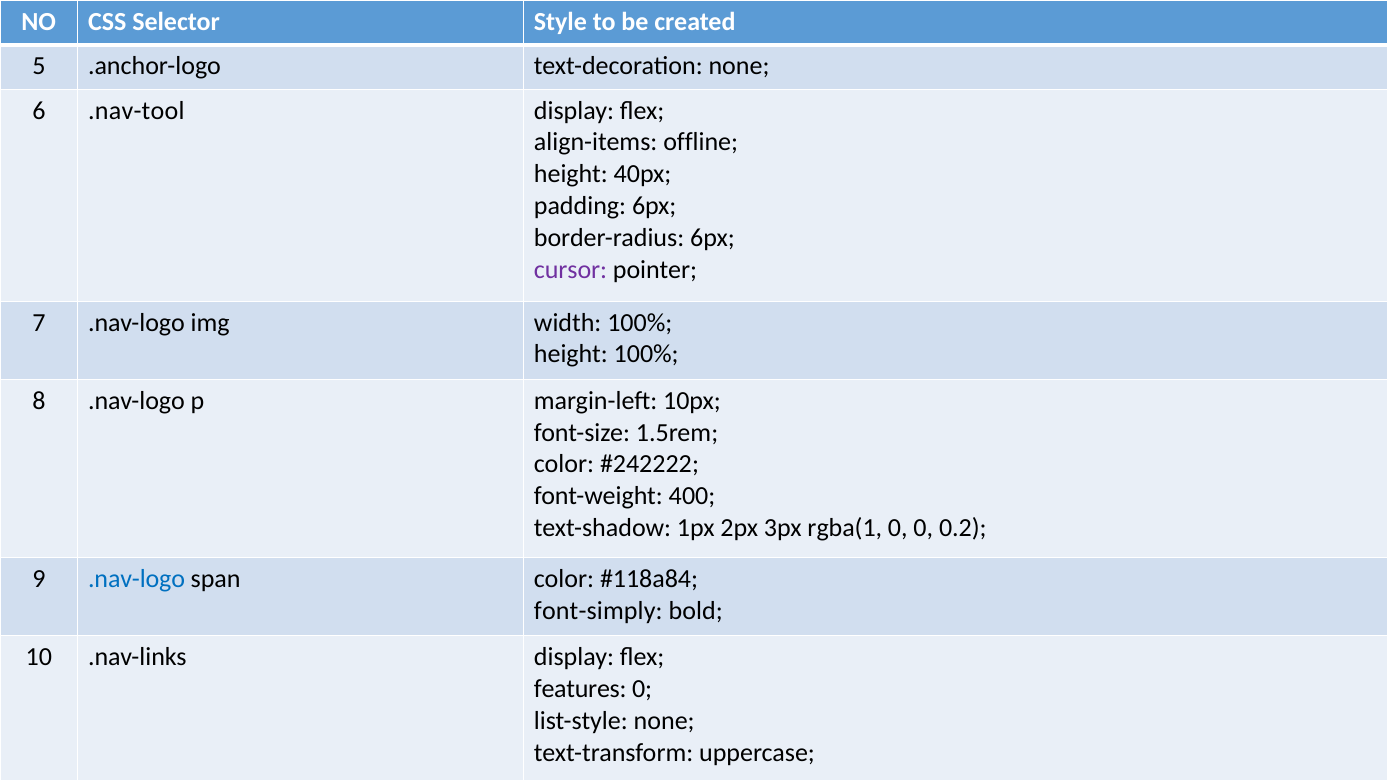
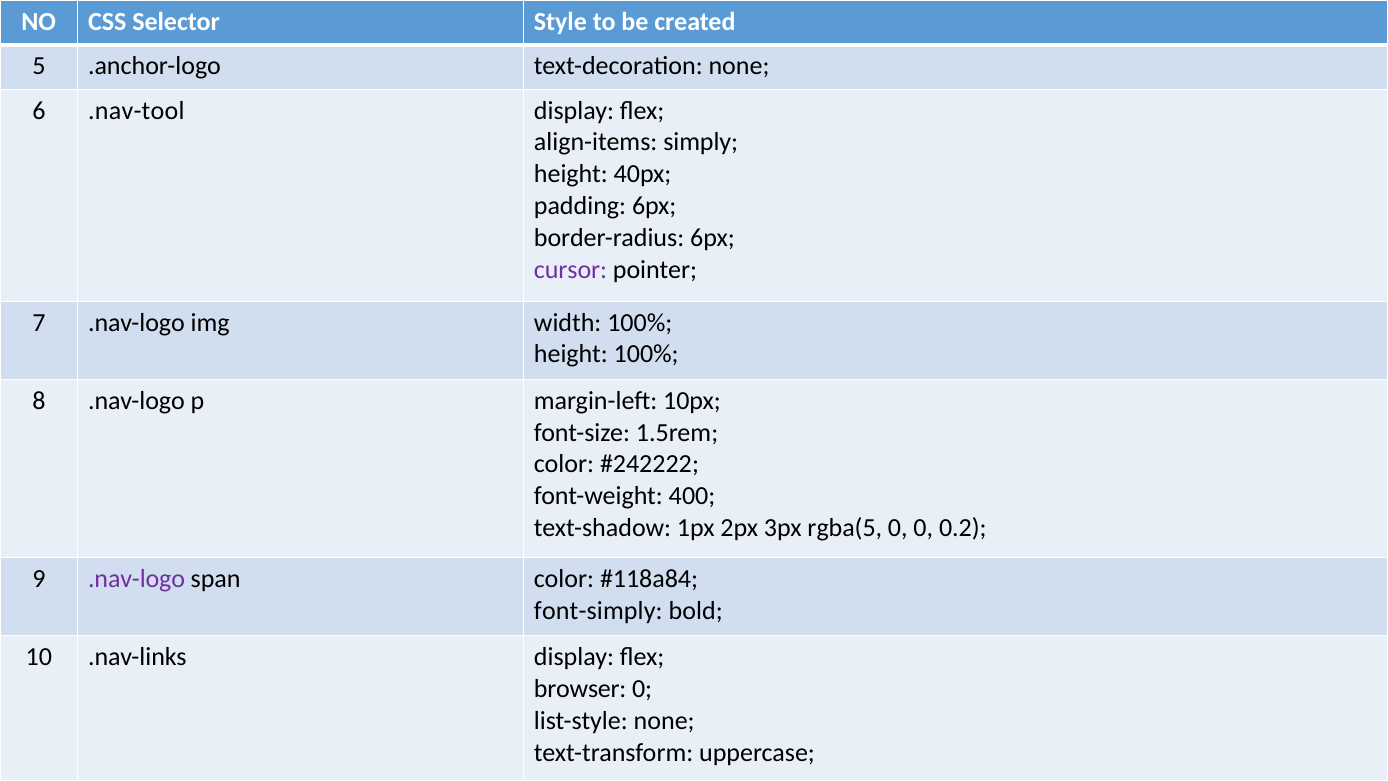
offline: offline -> simply
rgba(1: rgba(1 -> rgba(5
.nav-logo at (137, 579) colour: blue -> purple
features: features -> browser
